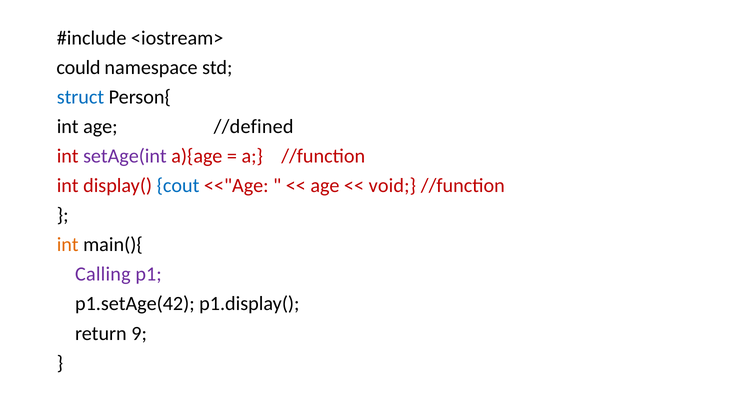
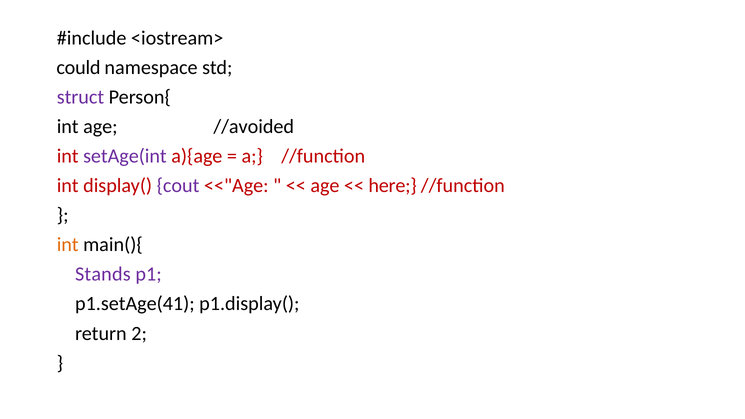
struct colour: blue -> purple
//defined: //defined -> //avoided
cout colour: blue -> purple
void: void -> here
Calling: Calling -> Stands
p1.setAge(42: p1.setAge(42 -> p1.setAge(41
9: 9 -> 2
